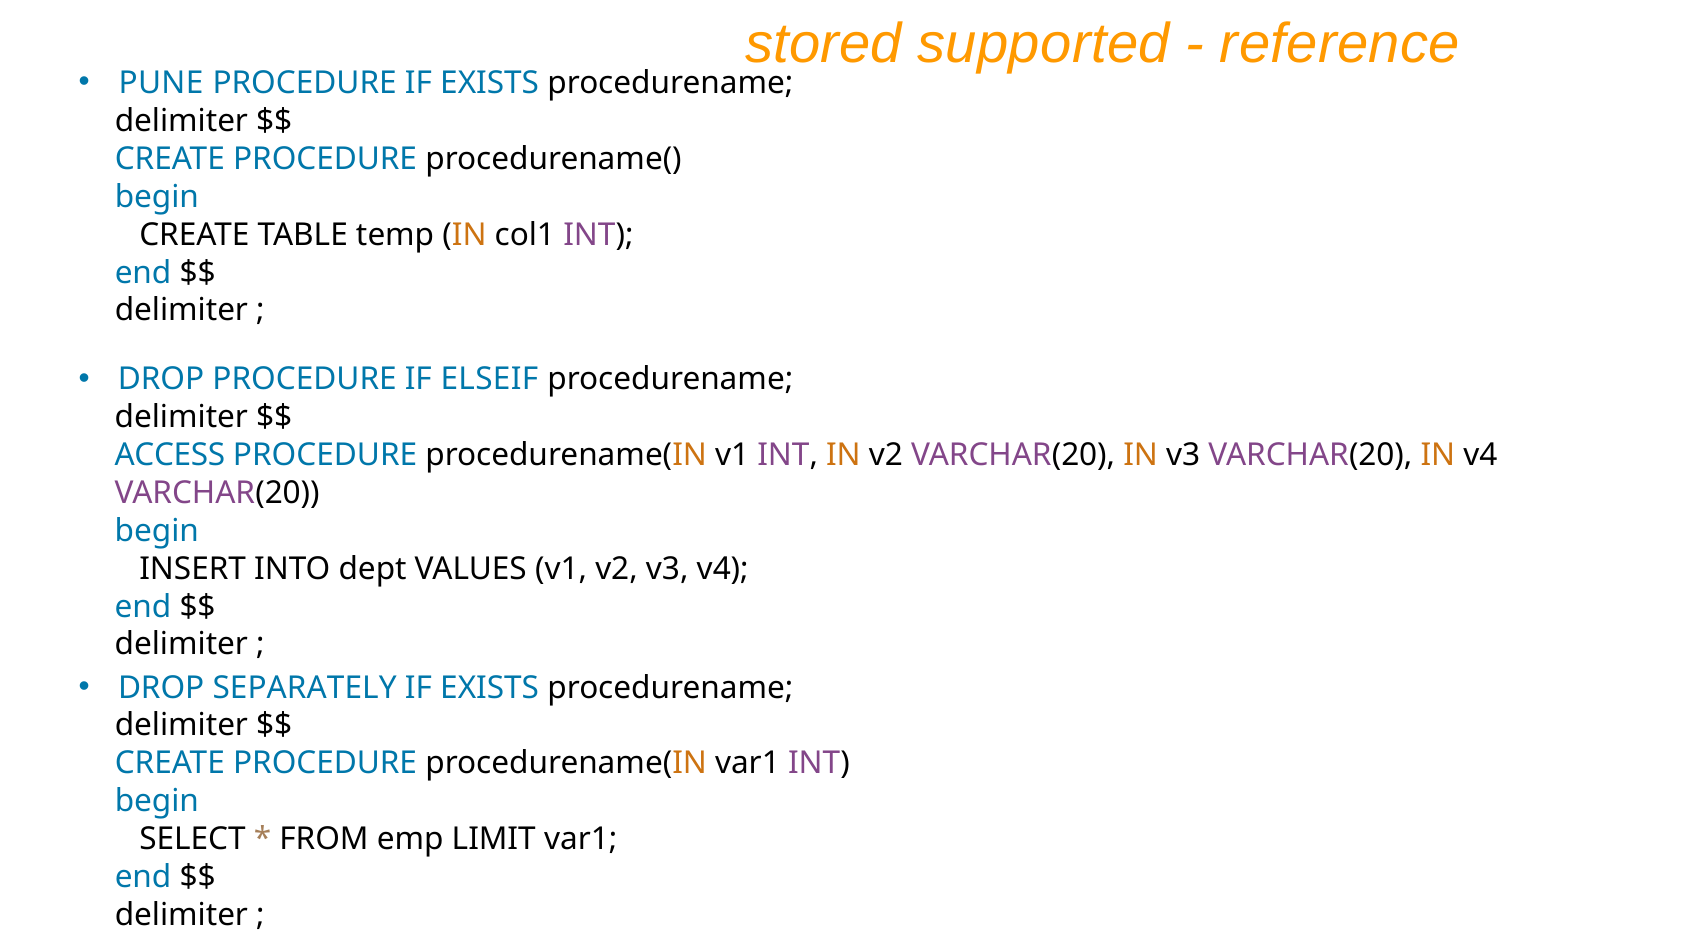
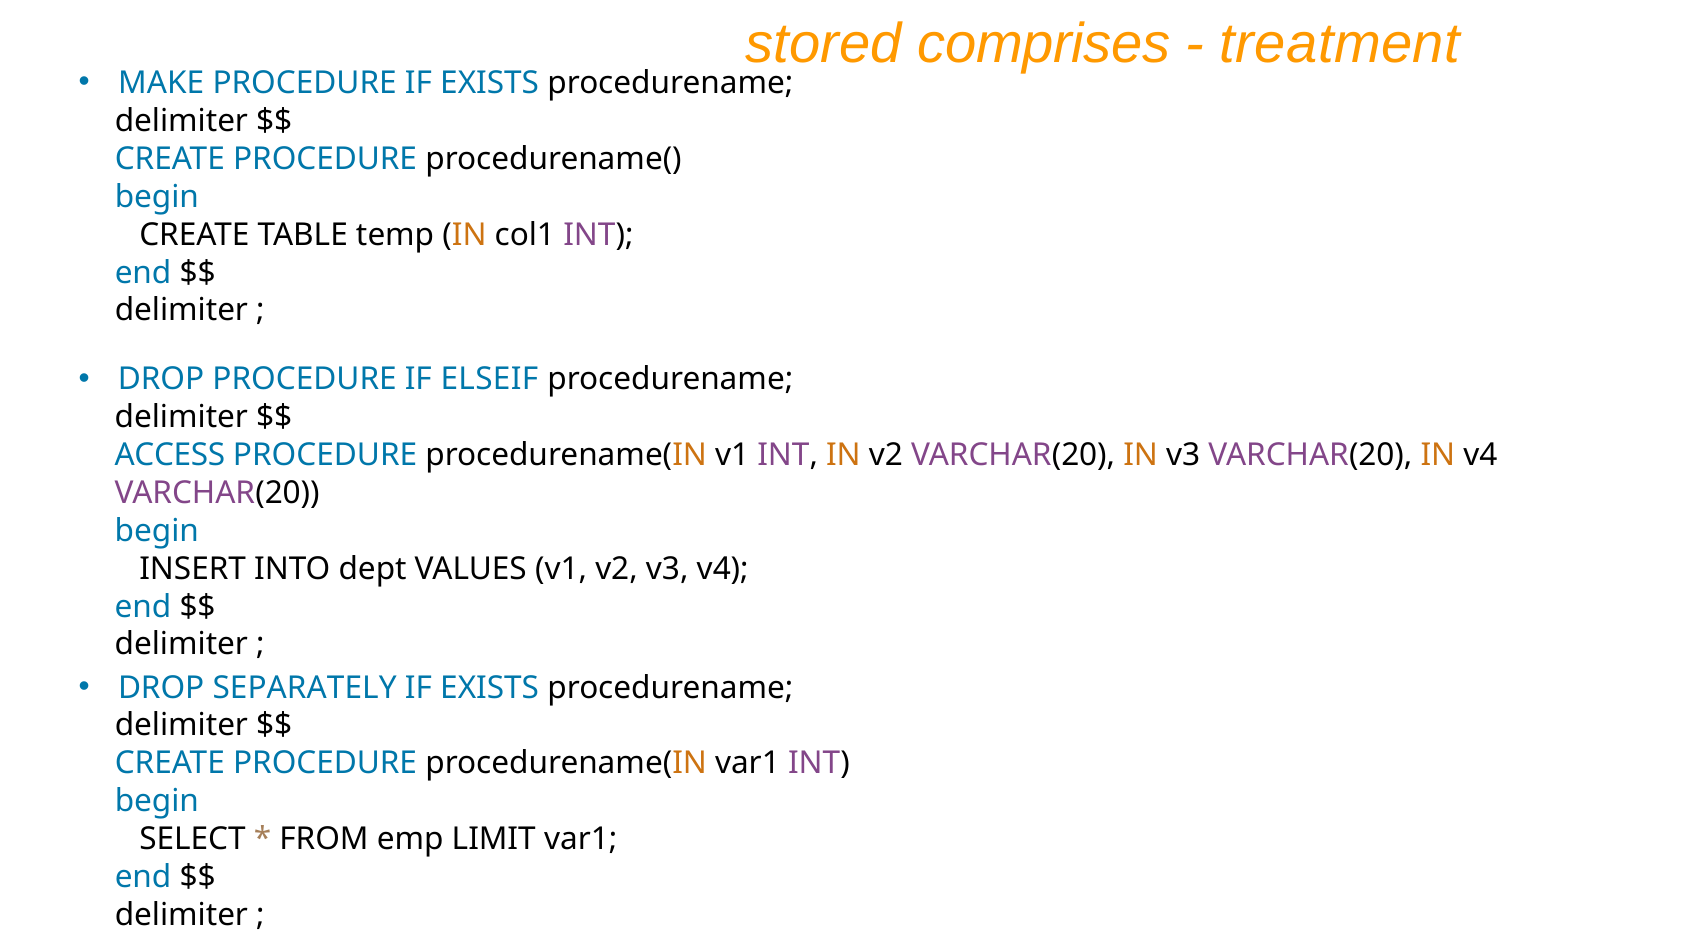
supported: supported -> comprises
reference: reference -> treatment
PUNE: PUNE -> MAKE
